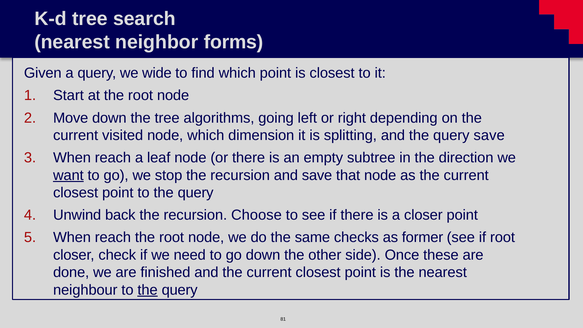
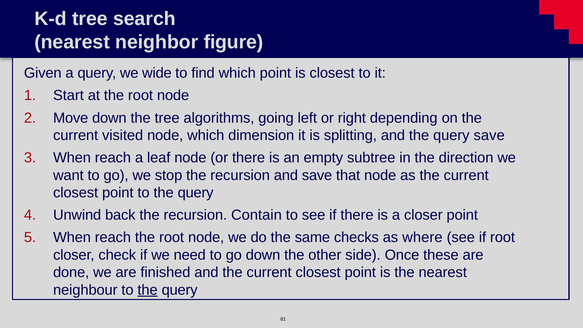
forms: forms -> figure
want underline: present -> none
Choose: Choose -> Contain
former: former -> where
